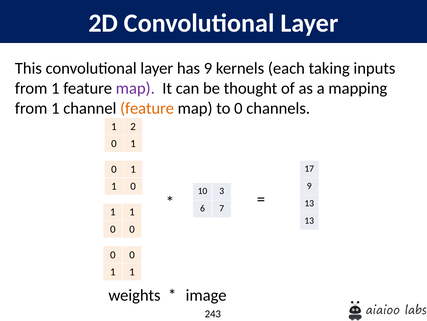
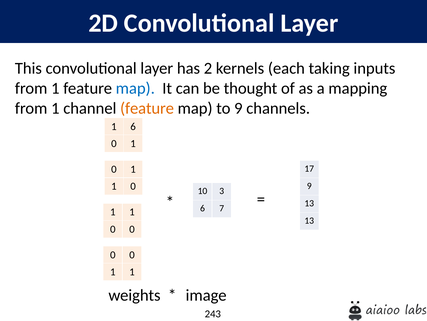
has 9: 9 -> 2
map at (135, 88) colour: purple -> blue
to 0: 0 -> 9
1 2: 2 -> 6
